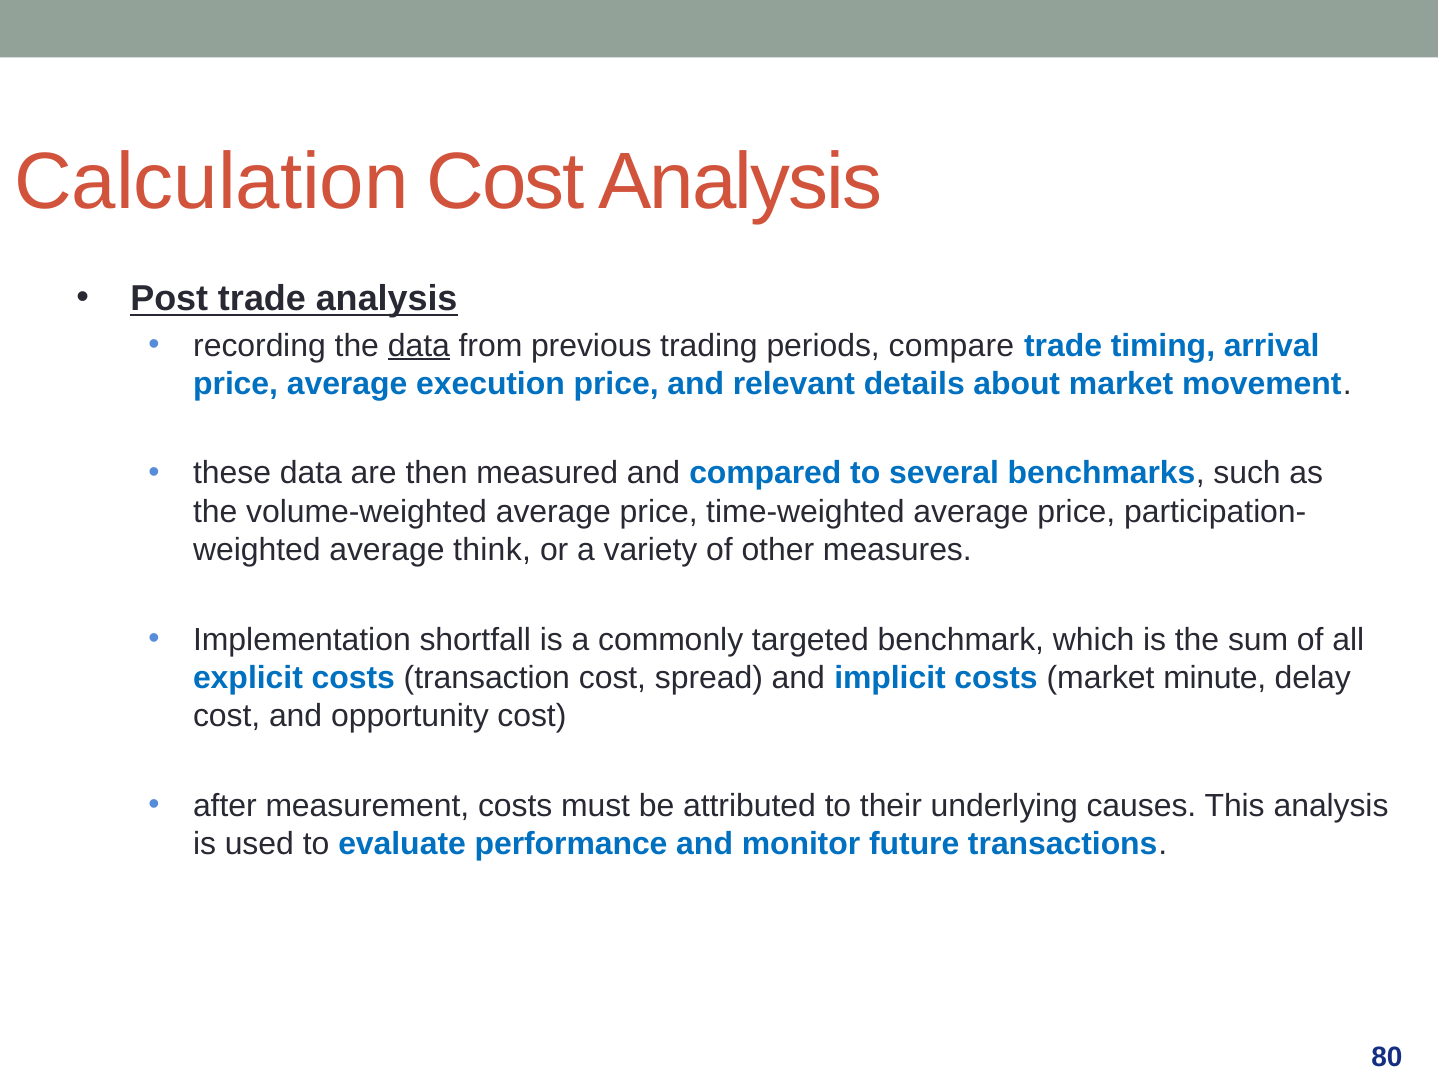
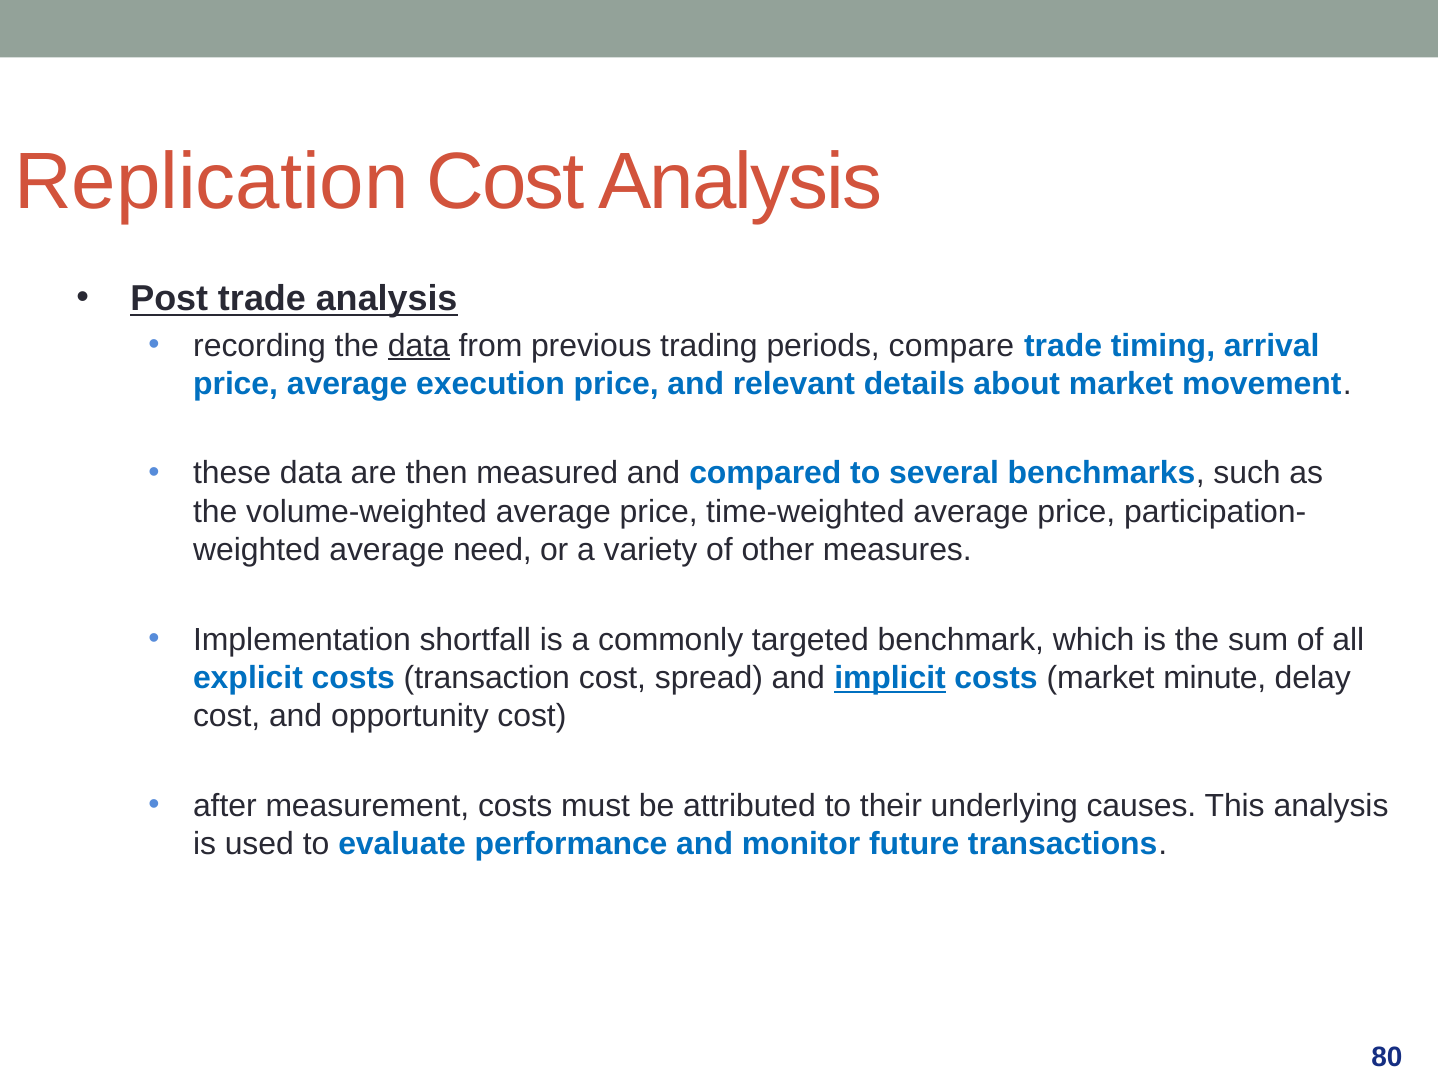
Calculation: Calculation -> Replication
think: think -> need
implicit underline: none -> present
